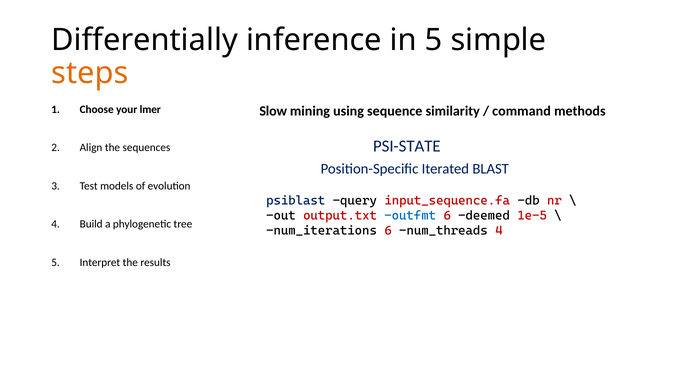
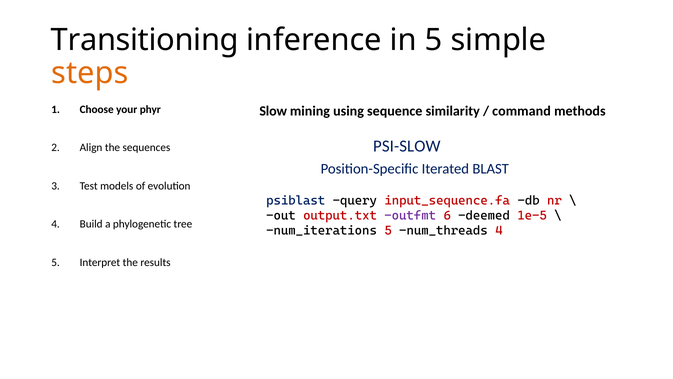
Differentially: Differentially -> Transitioning
lmer: lmer -> phyr
PSI-STATE: PSI-STATE -> PSI-SLOW
outfmt colour: blue -> purple
num_iterations 6: 6 -> 5
